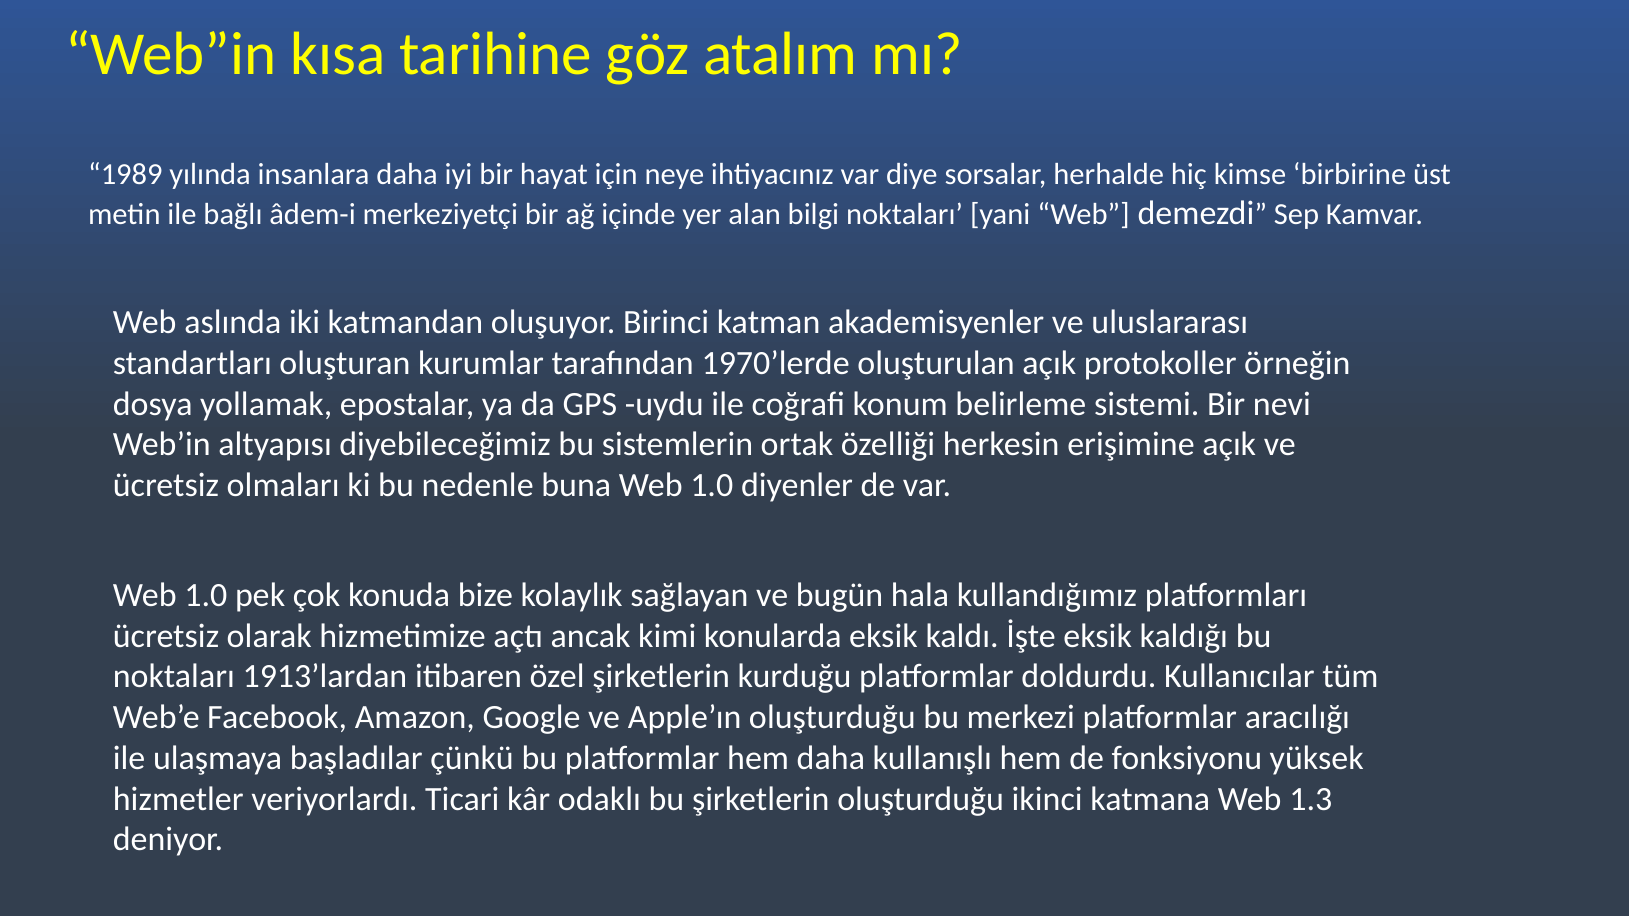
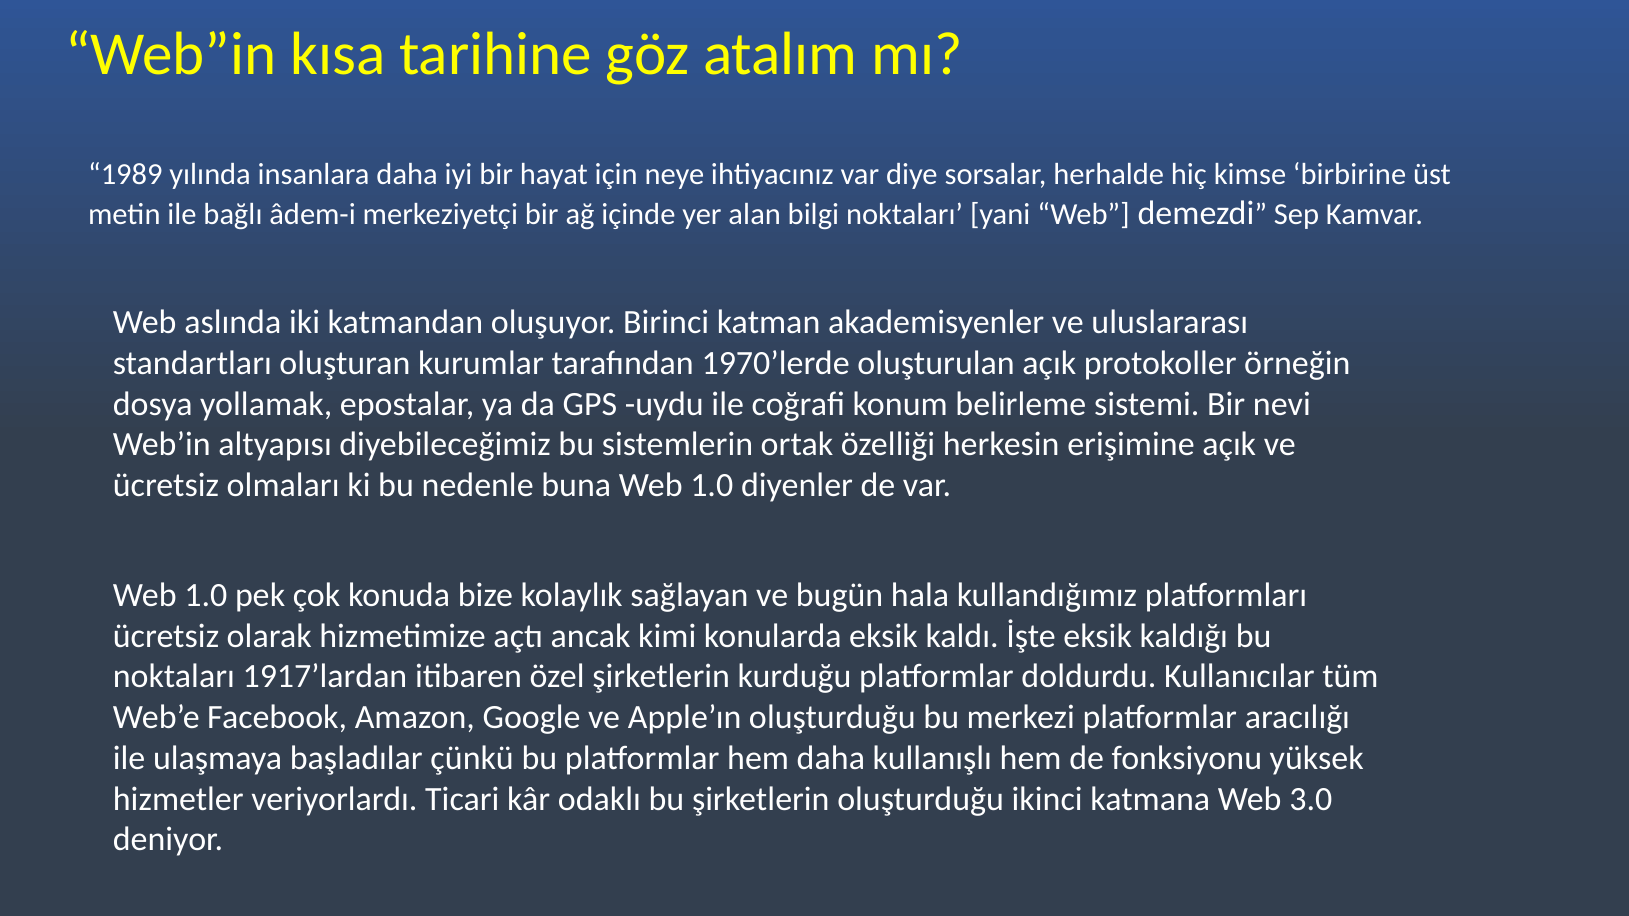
1913’lardan: 1913’lardan -> 1917’lardan
1.3: 1.3 -> 3.0
